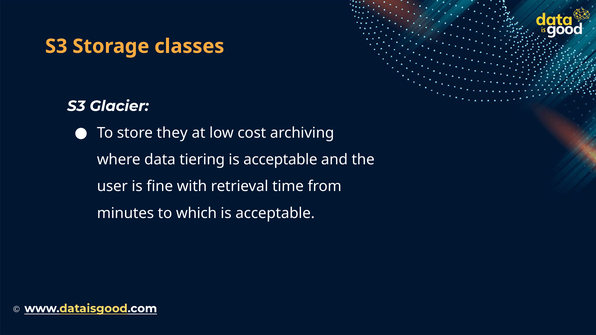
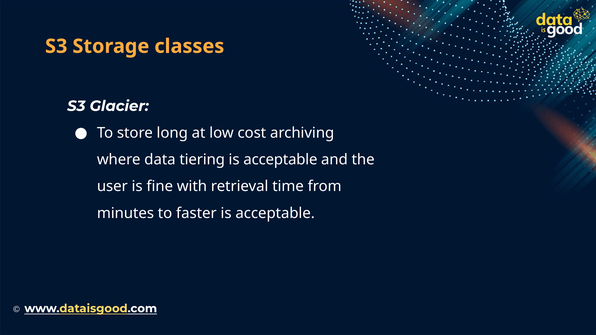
they: they -> long
which: which -> faster
